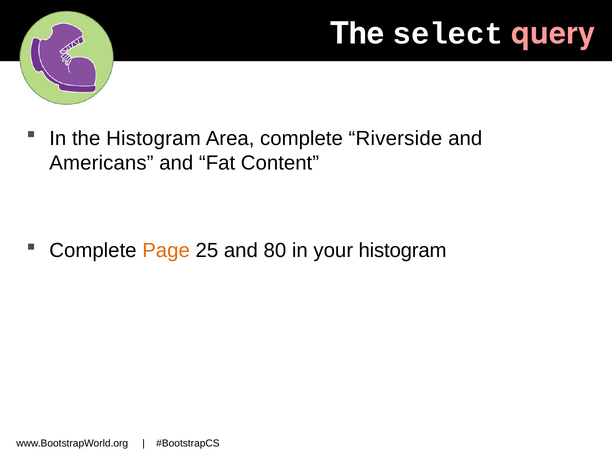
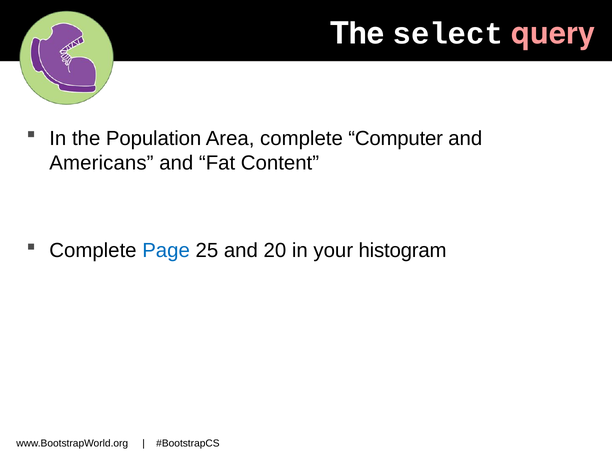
the Histogram: Histogram -> Population
Riverside: Riverside -> Computer
Page colour: orange -> blue
80: 80 -> 20
